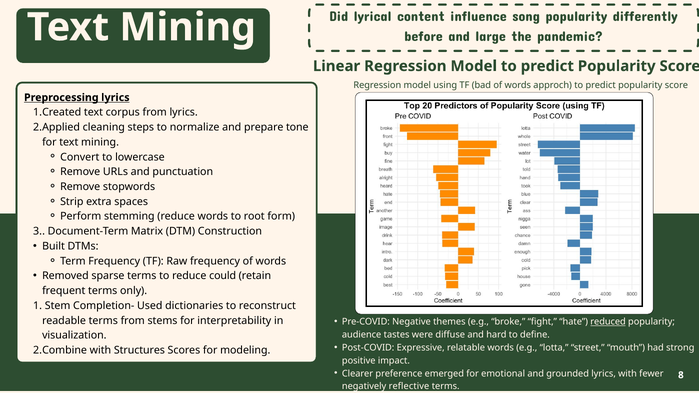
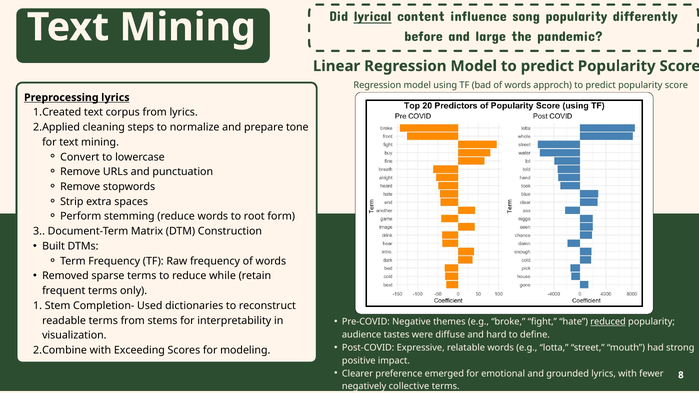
lyrical underline: none -> present
could: could -> while
Structures: Structures -> Exceeding
reflective: reflective -> collective
